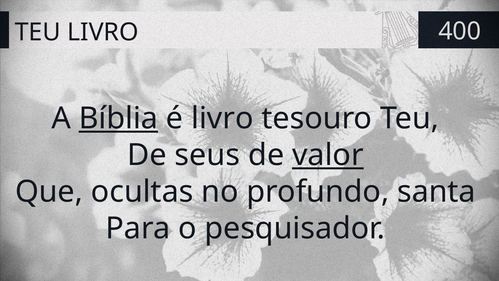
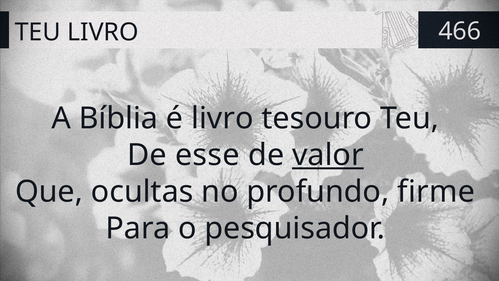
400: 400 -> 466
Bíblia underline: present -> none
seus: seus -> esse
santa: santa -> firme
